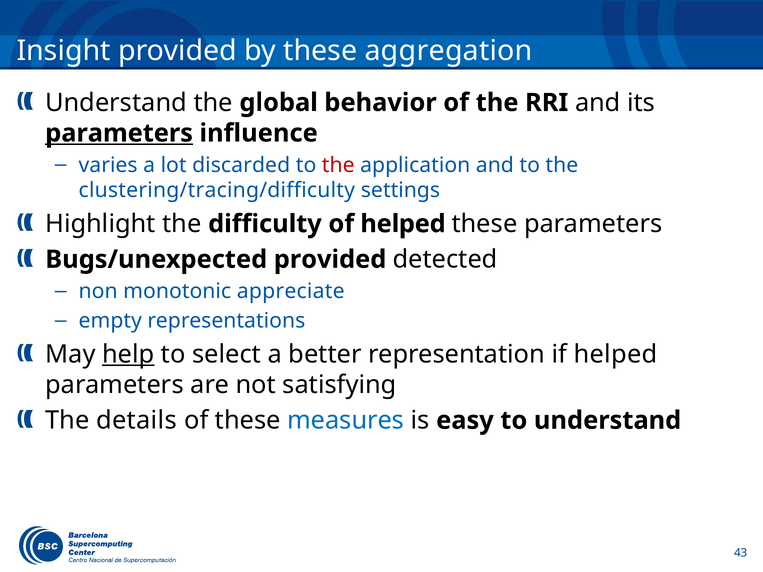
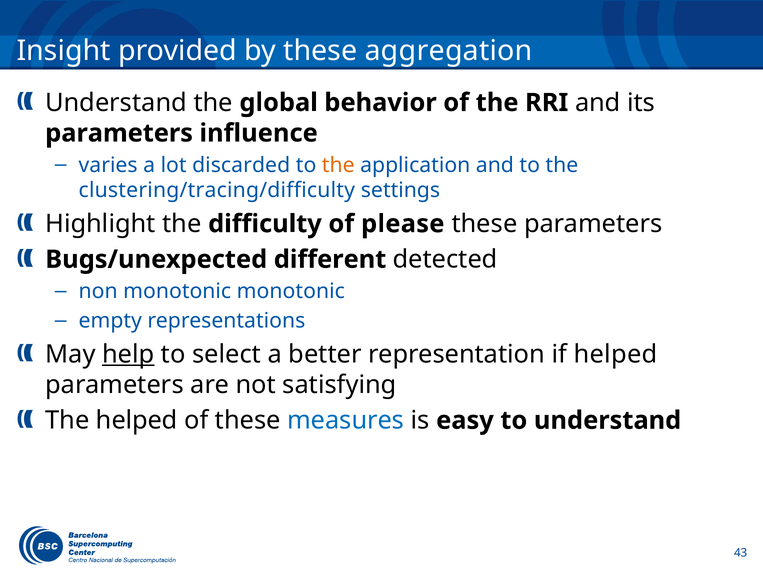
parameters at (119, 133) underline: present -> none
the at (338, 165) colour: red -> orange
of helped: helped -> please
Bugs/unexpected provided: provided -> different
monotonic appreciate: appreciate -> monotonic
The details: details -> helped
